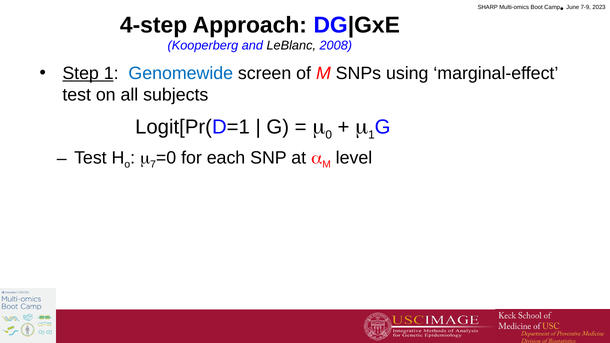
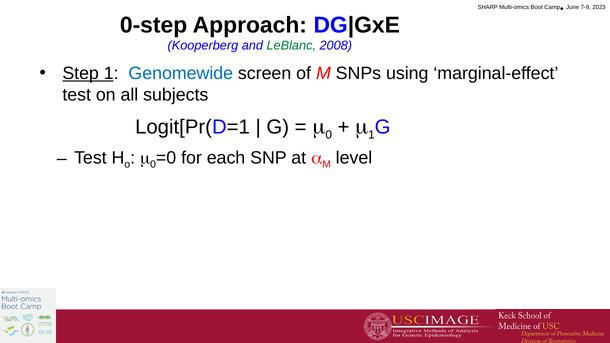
4-step: 4-step -> 0-step
LeBlanc colour: black -> green
7 at (153, 165): 7 -> 0
